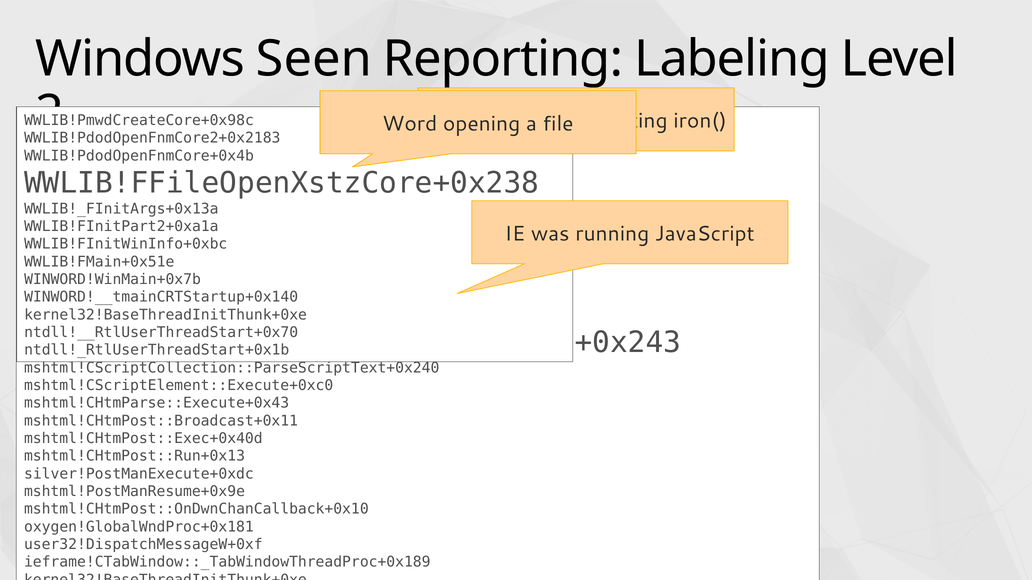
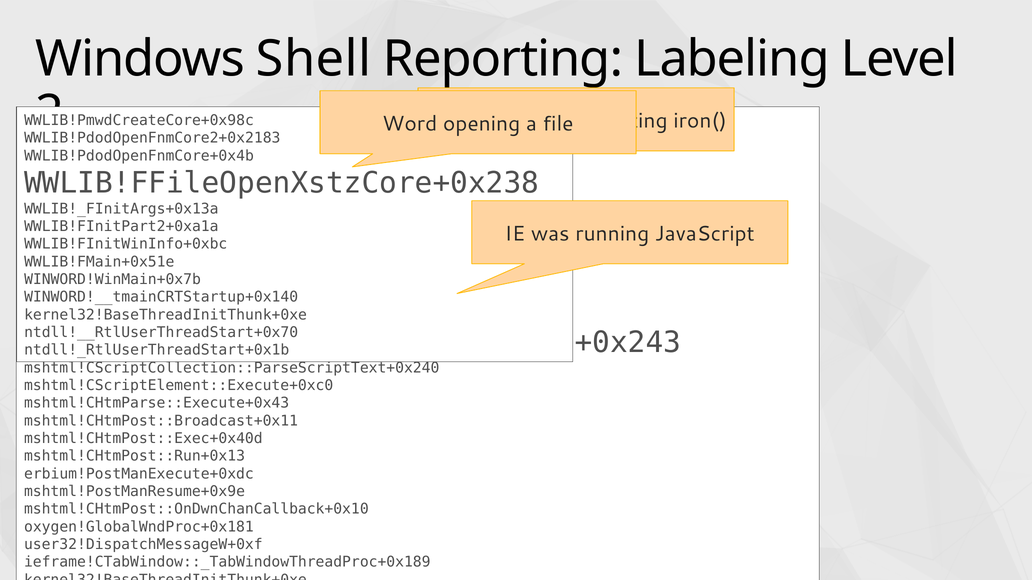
Seen: Seen -> Shell
silver!PostManExecute+0xdc: silver!PostManExecute+0xdc -> erbium!PostManExecute+0xdc
